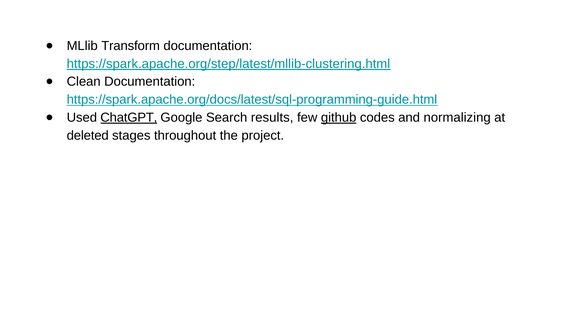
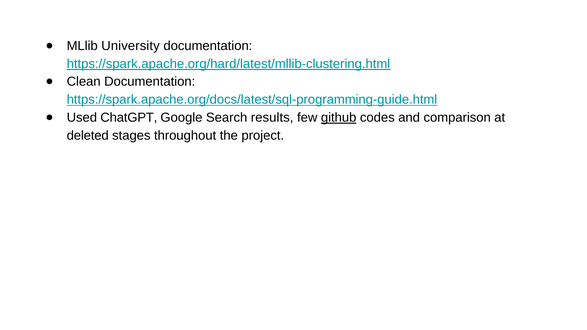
Transform: Transform -> University
https://spark.apache.org/step/latest/mllib-clustering.html: https://spark.apache.org/step/latest/mllib-clustering.html -> https://spark.apache.org/hard/latest/mllib-clustering.html
ChatGPT underline: present -> none
normalizing: normalizing -> comparison
